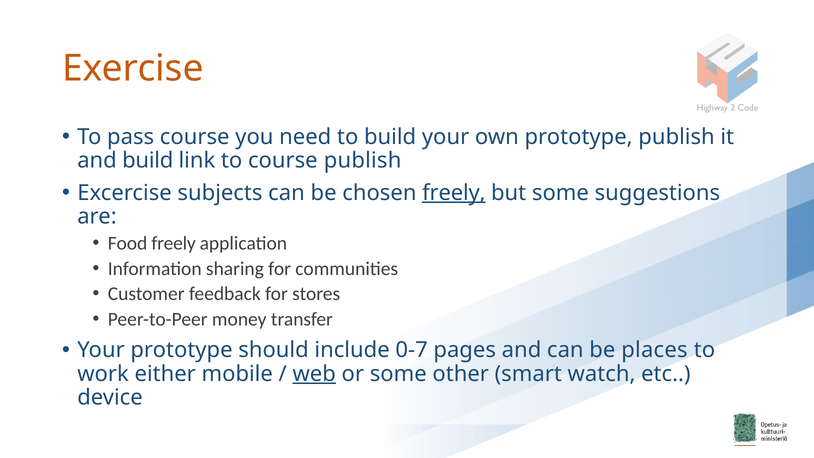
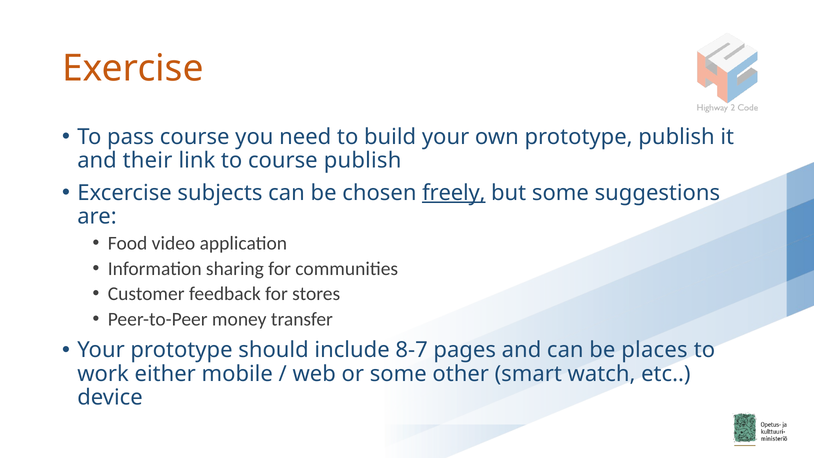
and build: build -> their
Food freely: freely -> video
0-7: 0-7 -> 8-7
web underline: present -> none
